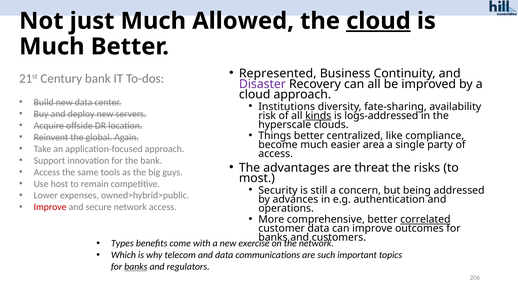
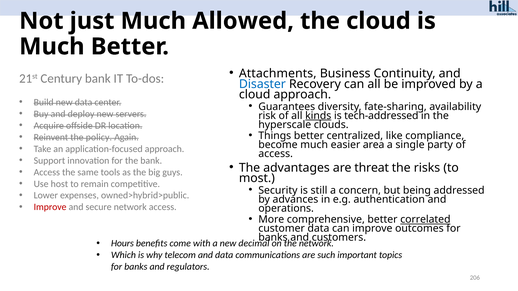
cloud at (378, 21) underline: present -> none
Represented: Represented -> Attachments
Disaster colour: purple -> blue
Institutions: Institutions -> Guarantees
logs-addressed: logs-addressed -> tech-addressed
global: global -> policy
Types: Types -> Hours
exercise: exercise -> decimal
banks at (136, 267) underline: present -> none
